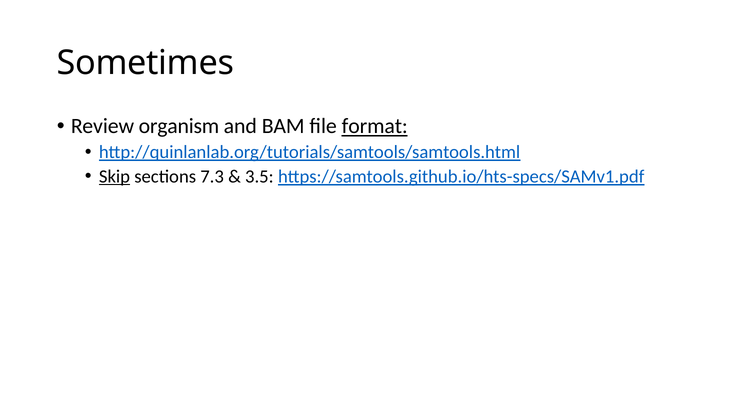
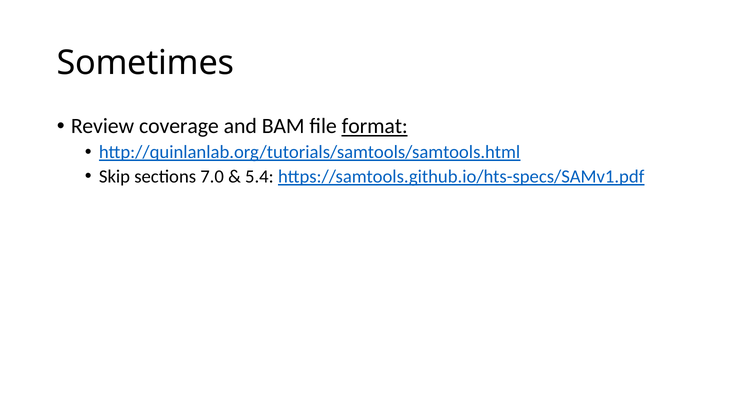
organism: organism -> coverage
Skip underline: present -> none
7.3: 7.3 -> 7.0
3.5: 3.5 -> 5.4
